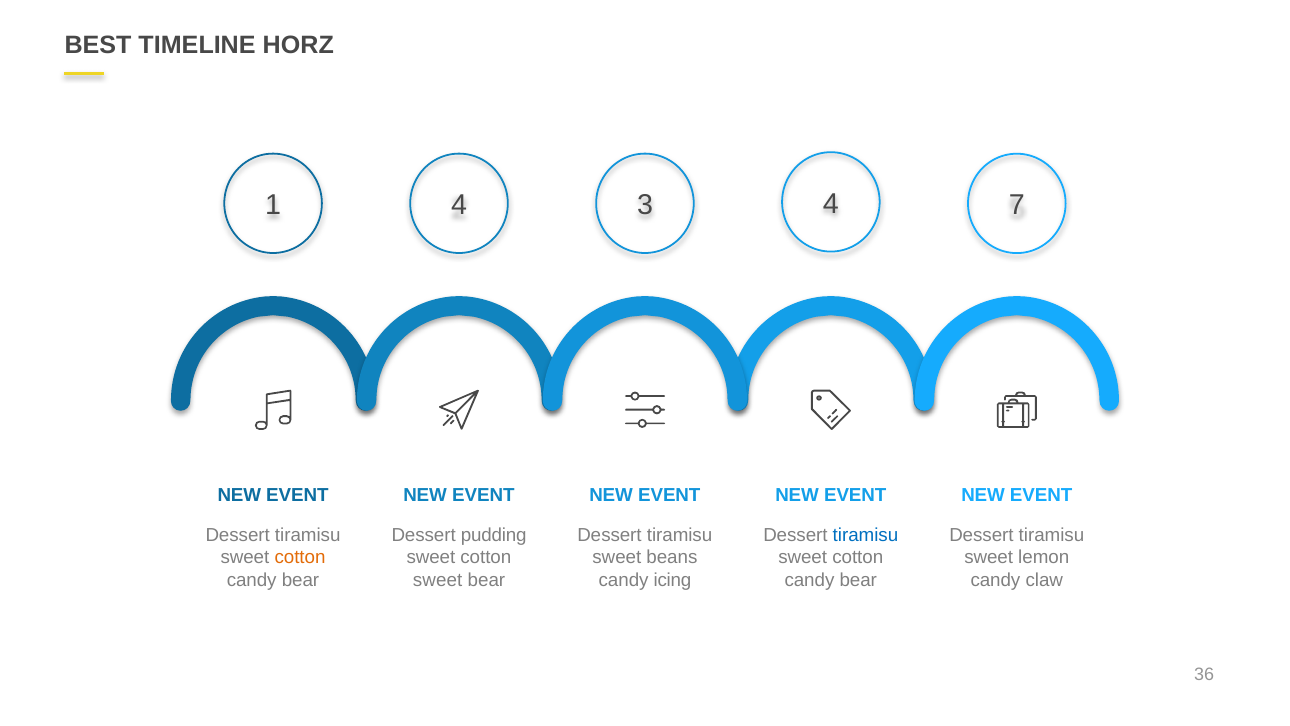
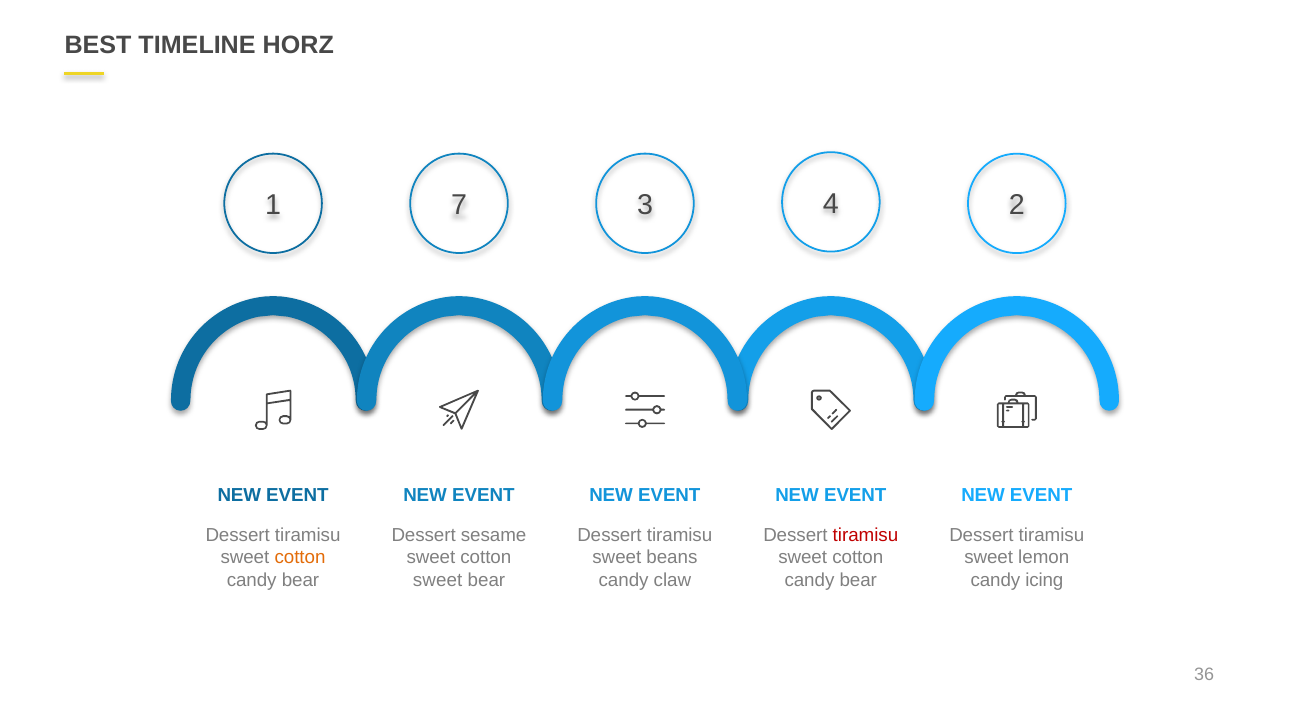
1 4: 4 -> 7
7: 7 -> 2
pudding: pudding -> sesame
tiramisu at (865, 535) colour: blue -> red
icing: icing -> claw
claw: claw -> icing
